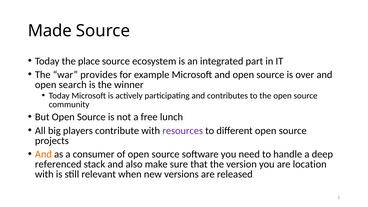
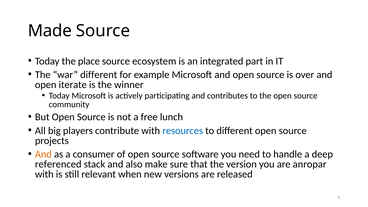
war provides: provides -> different
search: search -> iterate
resources colour: purple -> blue
location: location -> anropar
